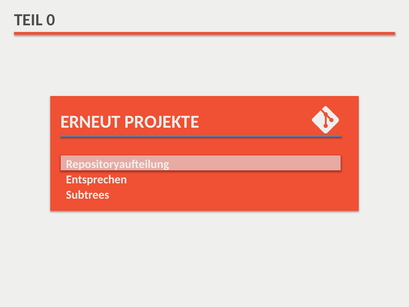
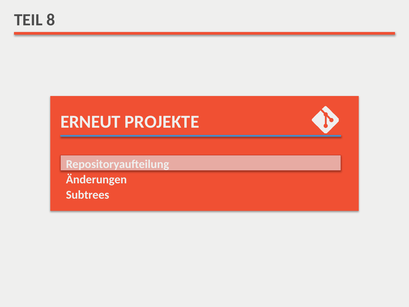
0: 0 -> 8
Entsprechen: Entsprechen -> Änderungen
